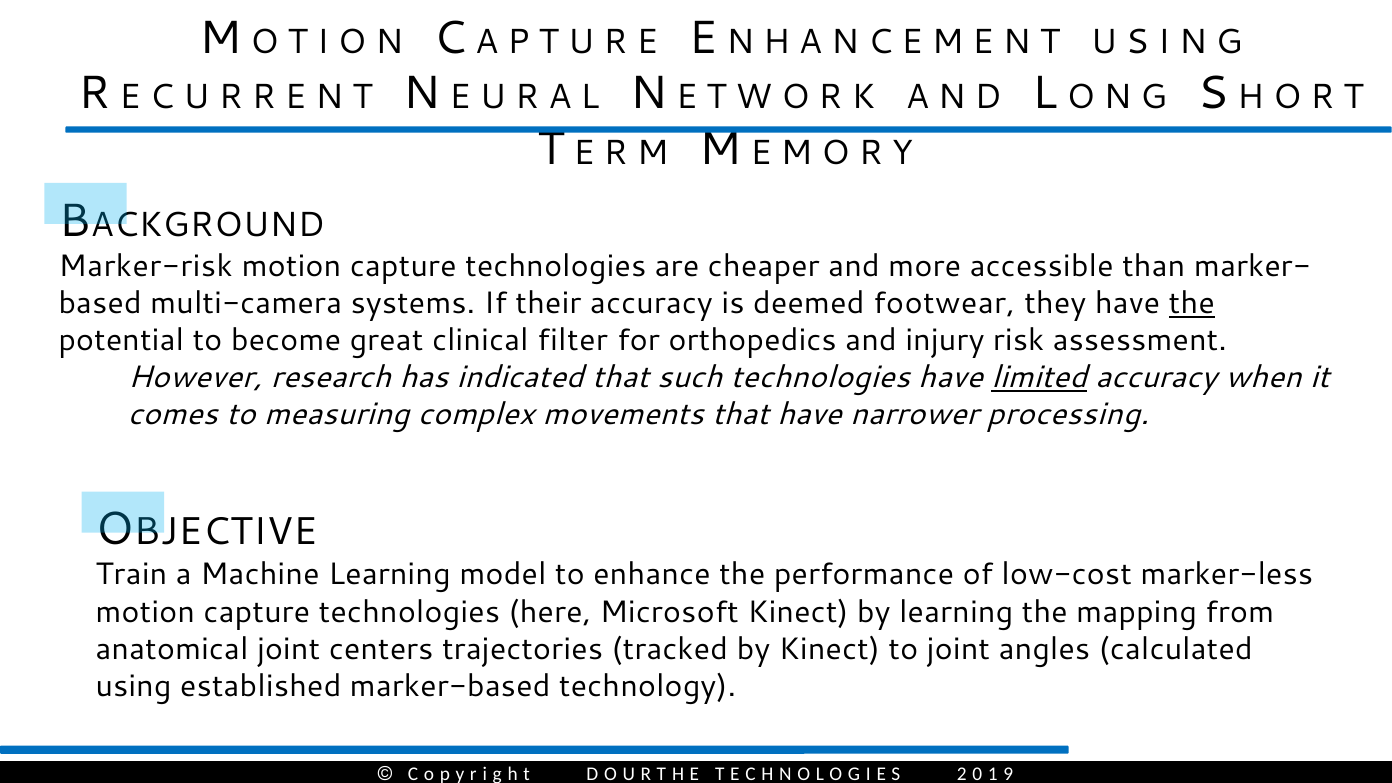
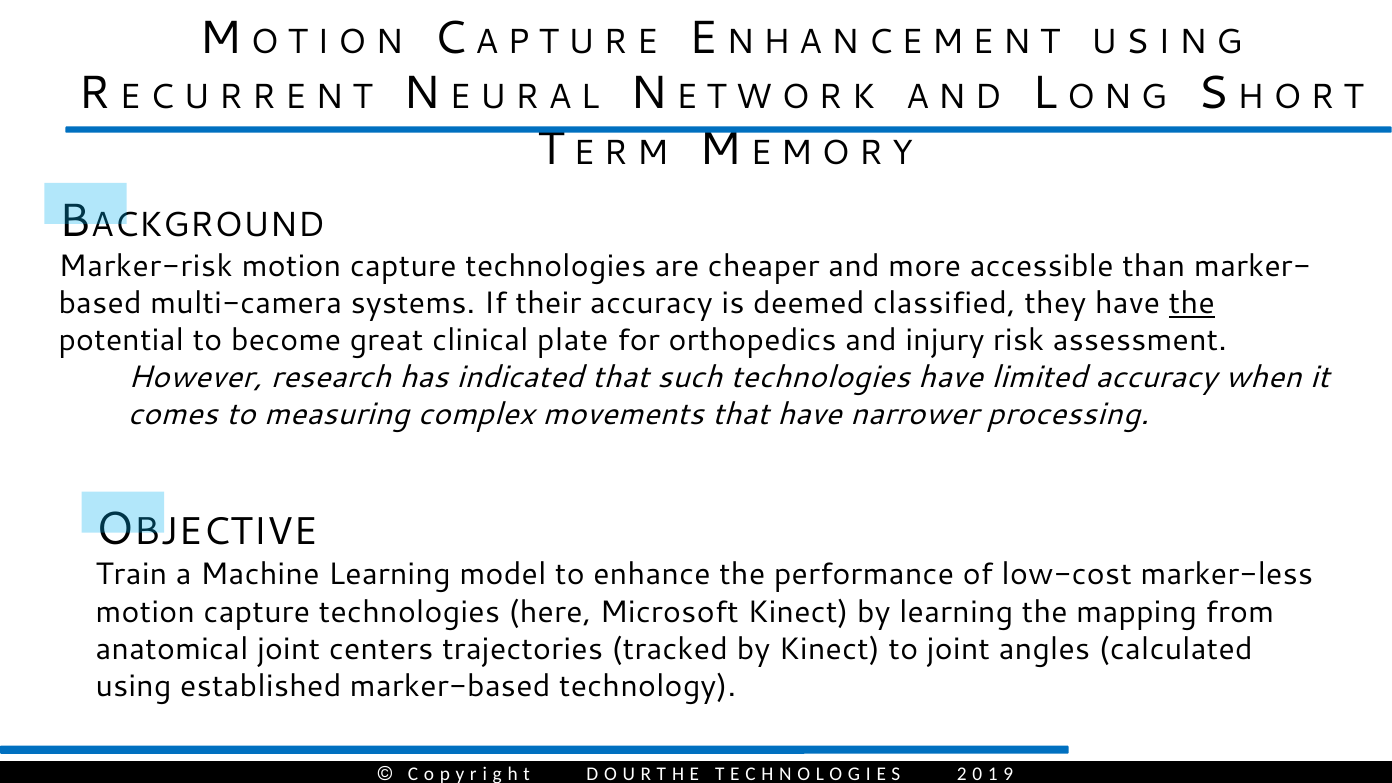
footwear: footwear -> classified
filter: filter -> plate
limited underline: present -> none
